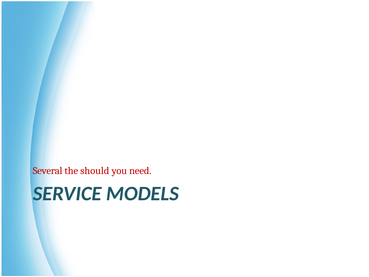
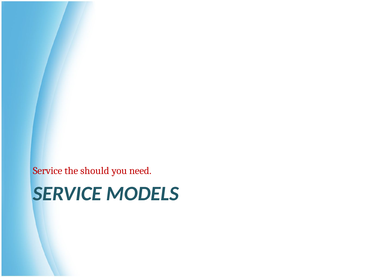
Several at (48, 171): Several -> Service
